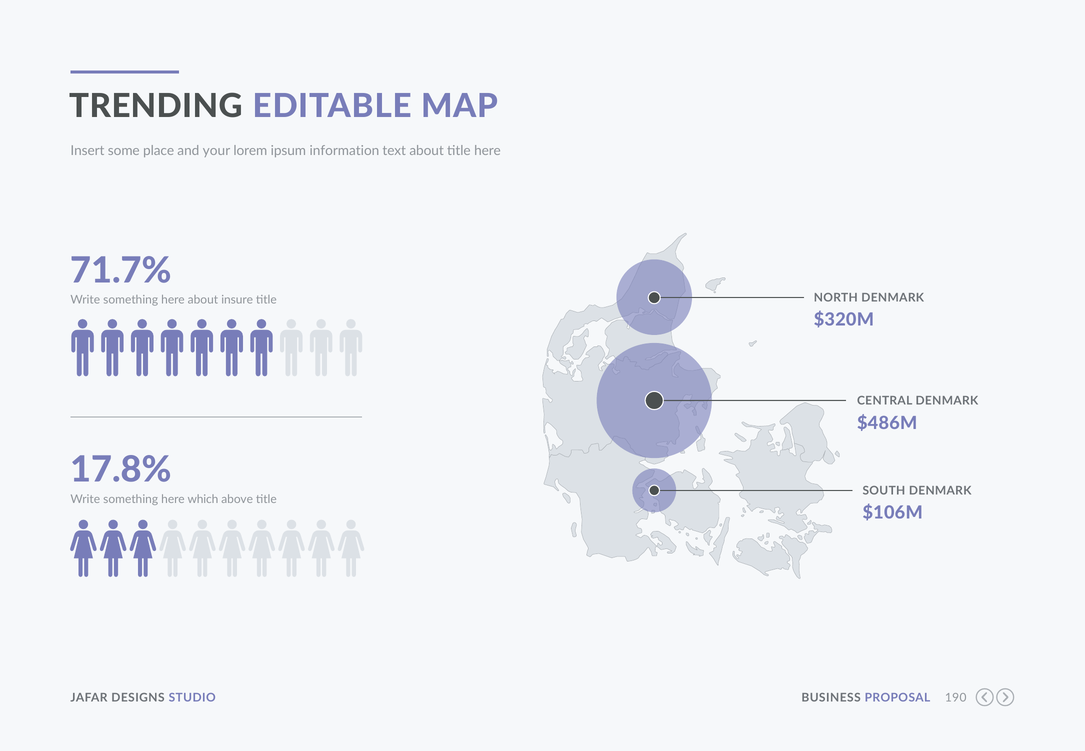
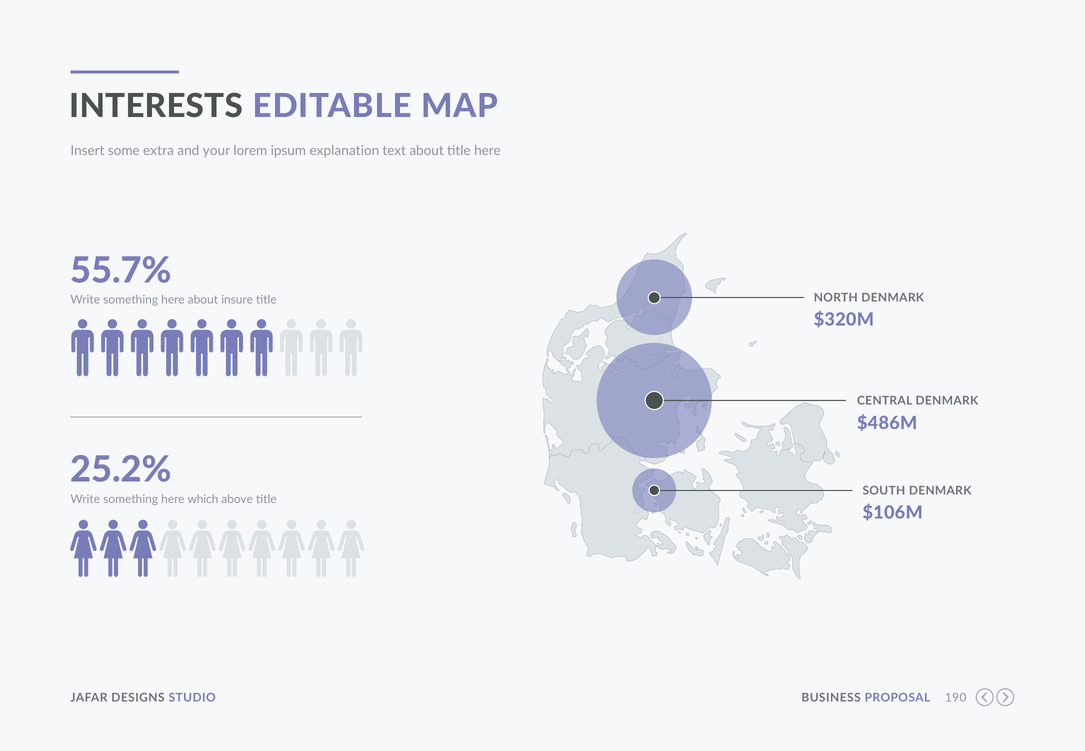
TRENDING: TRENDING -> INTERESTS
place: place -> extra
information: information -> explanation
71.7%: 71.7% -> 55.7%
17.8%: 17.8% -> 25.2%
